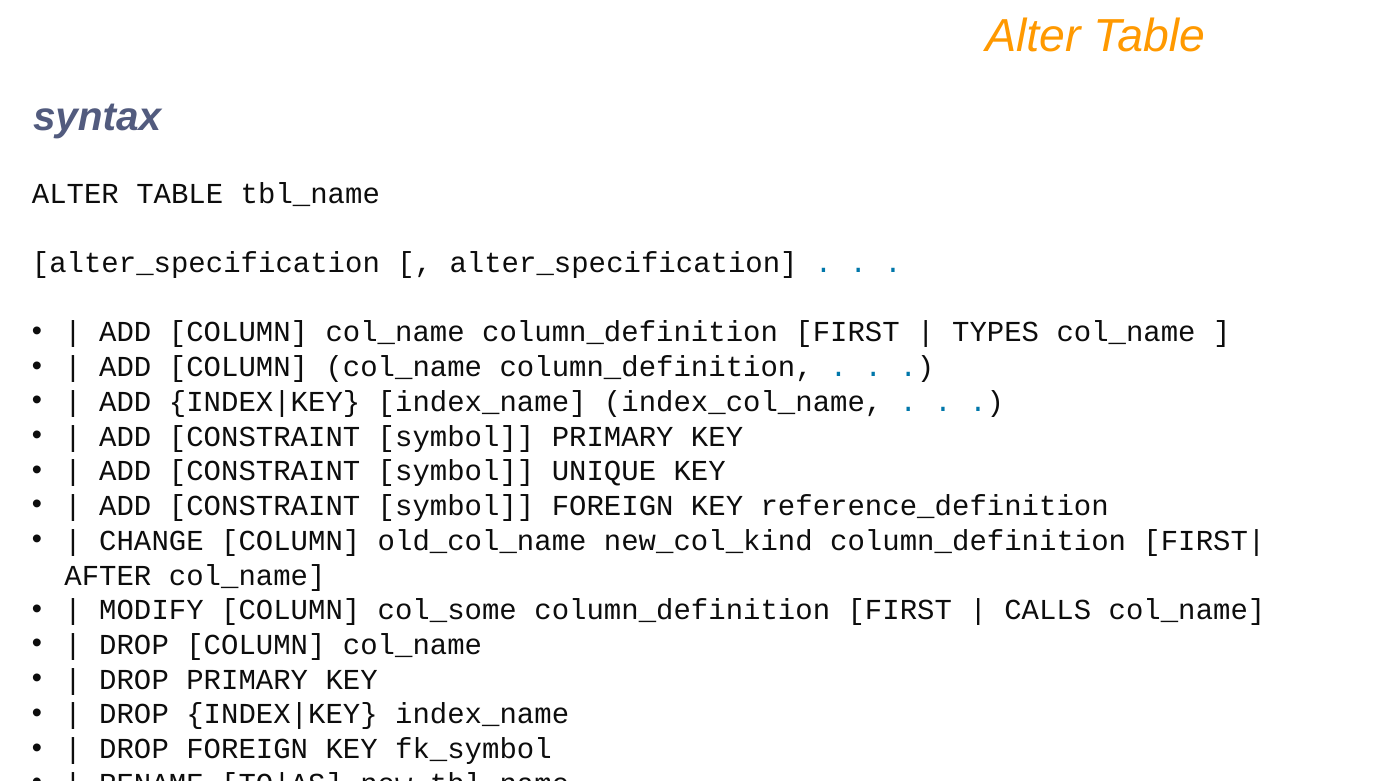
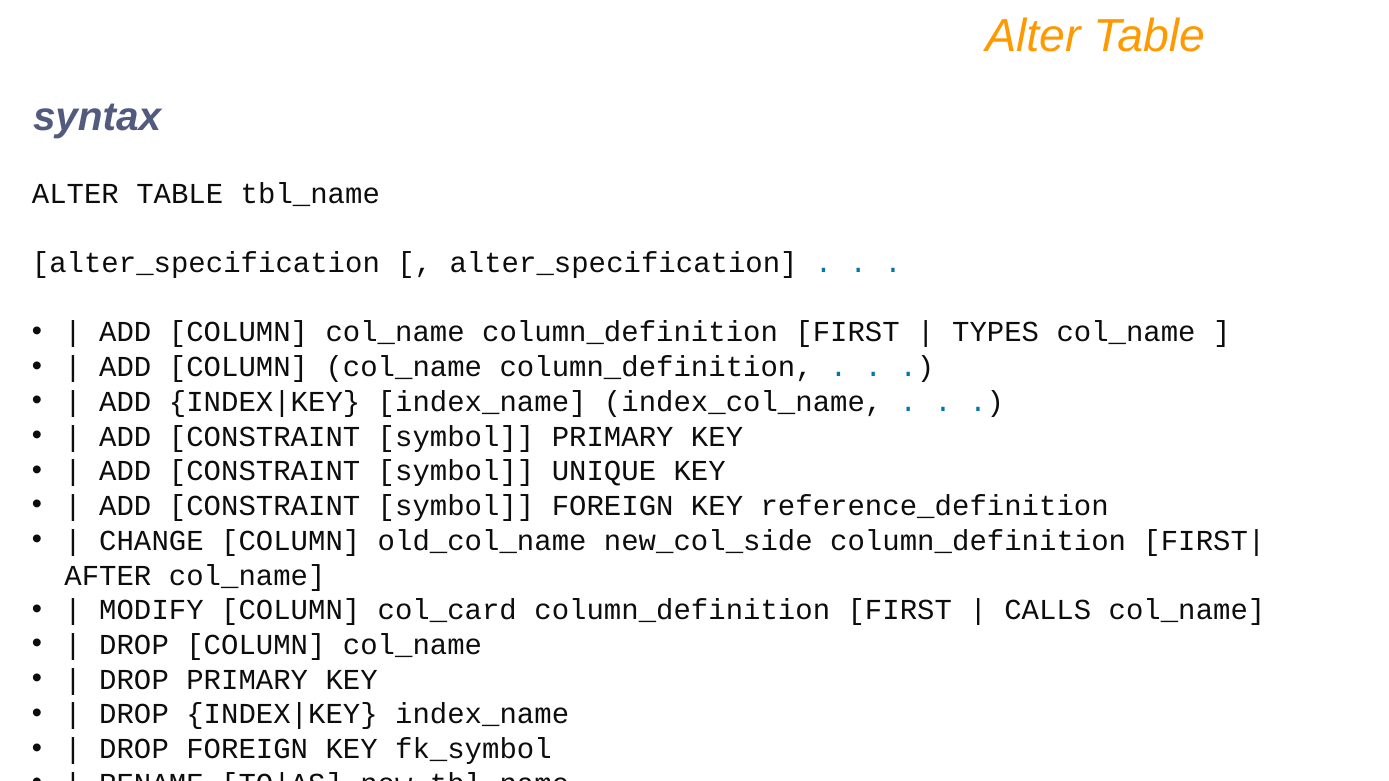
new_col_kind: new_col_kind -> new_col_side
col_some: col_some -> col_card
